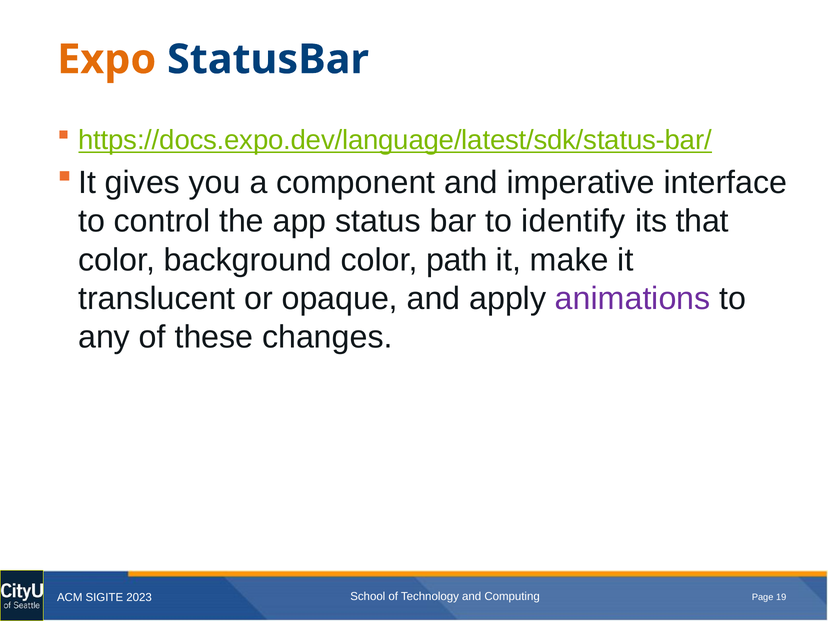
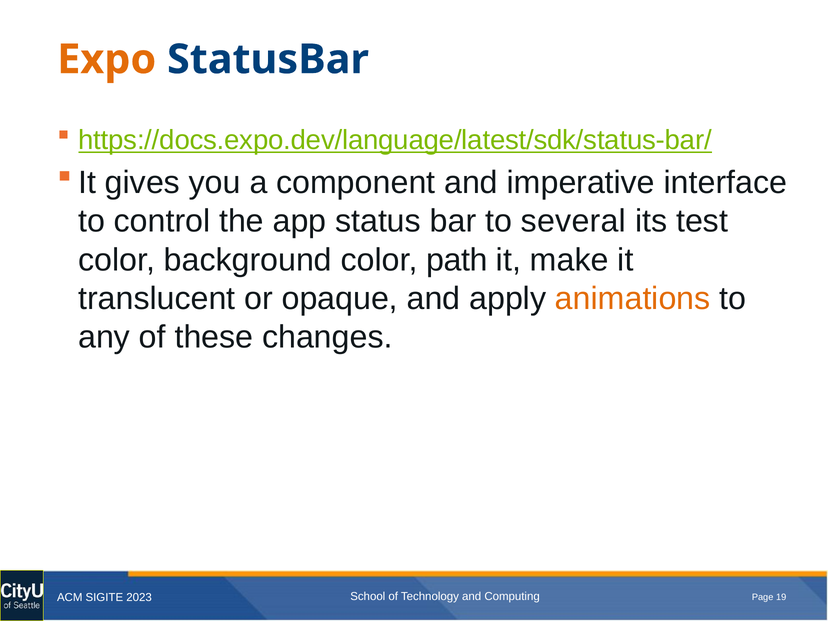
identify: identify -> several
that: that -> test
animations colour: purple -> orange
